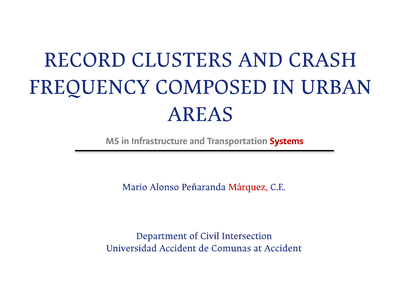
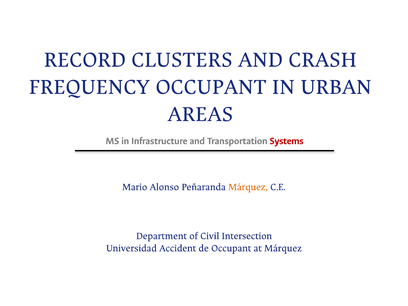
FREQUENCY COMPOSED: COMPOSED -> OCCUPANT
Márquez at (248, 187) colour: red -> orange
de Comunas: Comunas -> Occupant
at Accident: Accident -> Márquez
